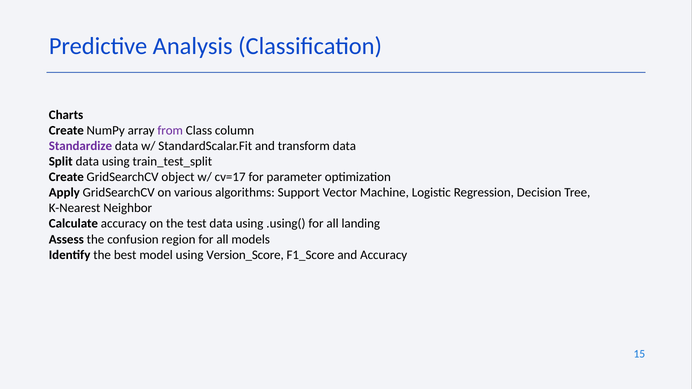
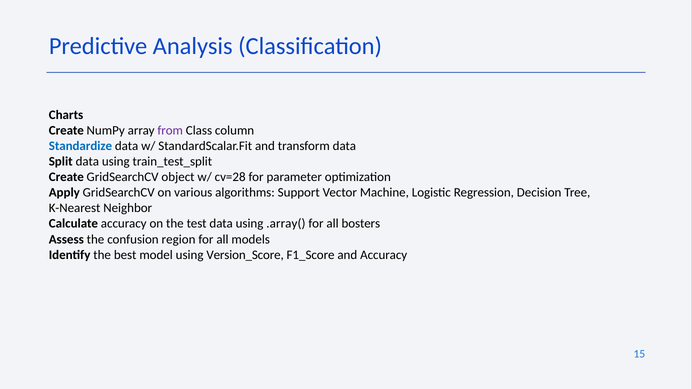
Standardize colour: purple -> blue
cv=17: cv=17 -> cv=28
.using(: .using( -> .array(
landing: landing -> bosters
